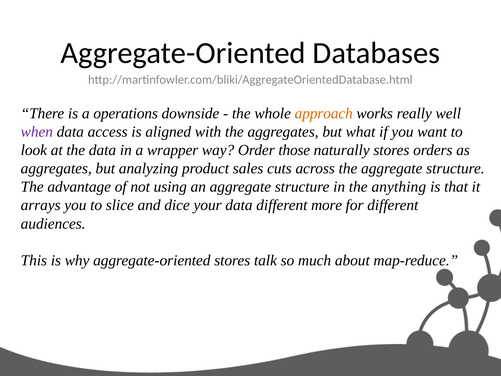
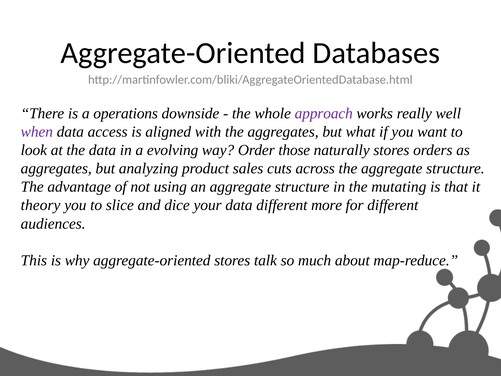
approach colour: orange -> purple
wrapper: wrapper -> evolving
anything: anything -> mutating
arrays: arrays -> theory
